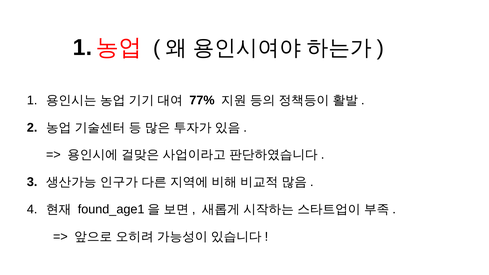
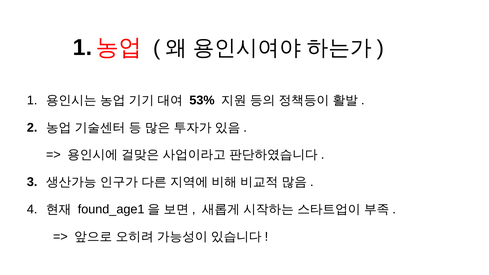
77%: 77% -> 53%
